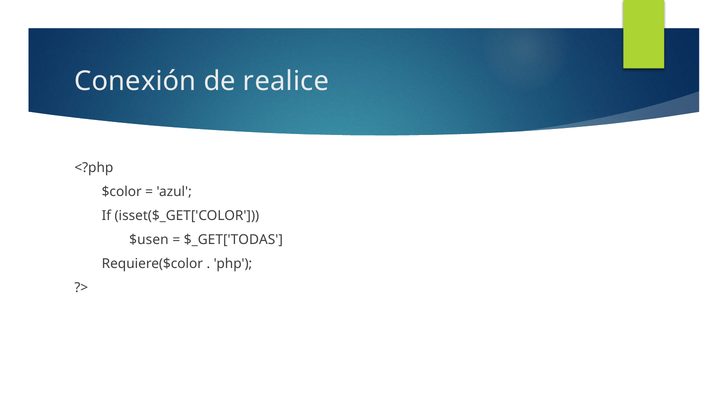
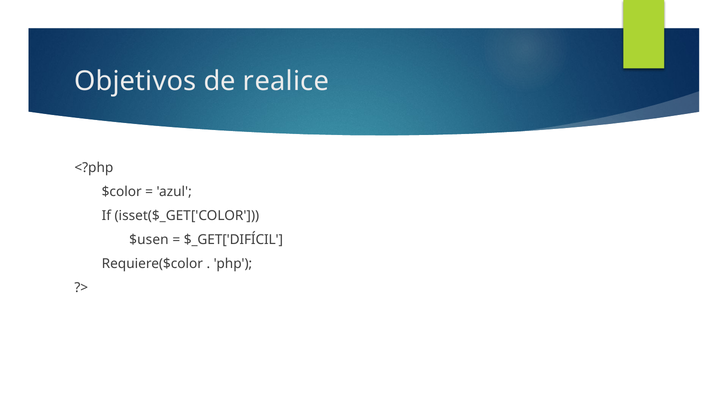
Conexión: Conexión -> Objetivos
$_GET['TODAS: $_GET['TODAS -> $_GET['DIFÍCIL
